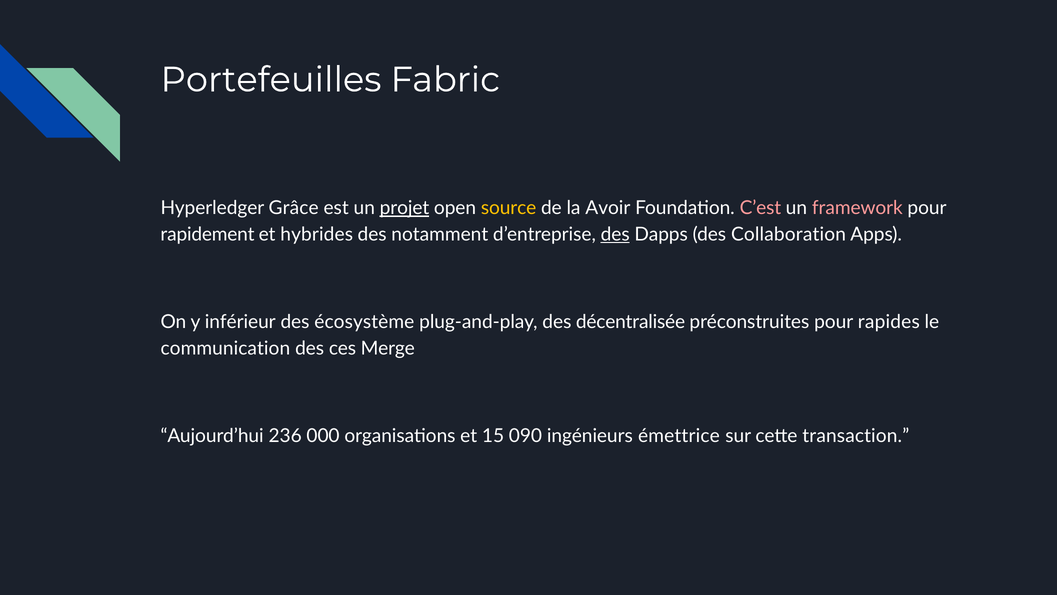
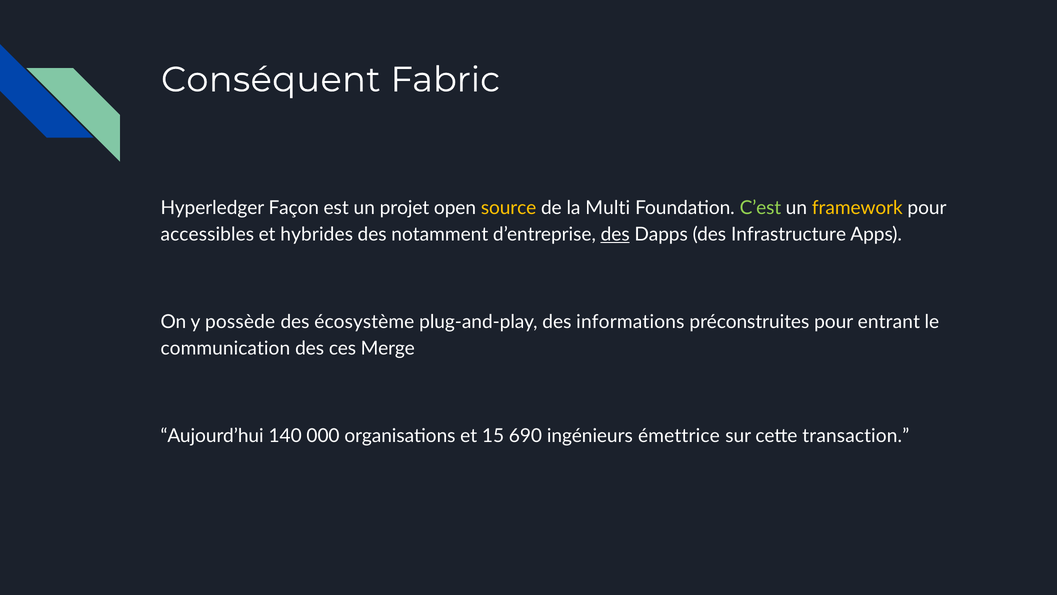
Portefeuilles: Portefeuilles -> Conséquent
Grâce: Grâce -> Façon
projet underline: present -> none
Avoir: Avoir -> Multi
C’est colour: pink -> light green
framework colour: pink -> yellow
rapidement: rapidement -> accessibles
Collaboration: Collaboration -> Infrastructure
inférieur: inférieur -> possède
décentralisée: décentralisée -> informations
rapides: rapides -> entrant
236: 236 -> 140
090: 090 -> 690
